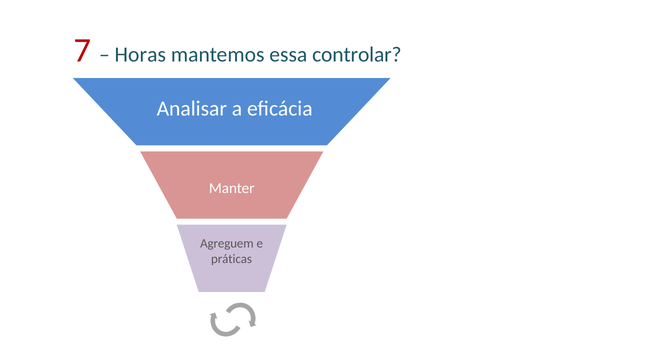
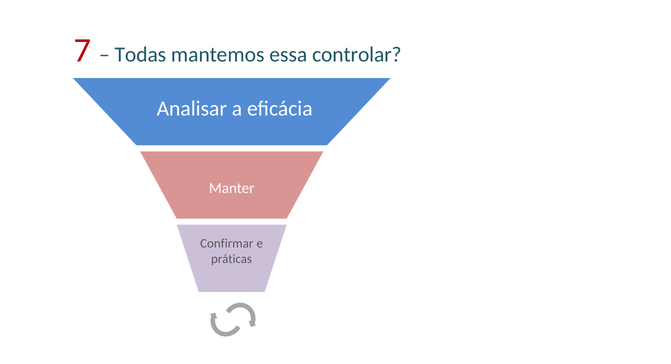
Horas: Horas -> Todas
Agreguem: Agreguem -> Confirmar
